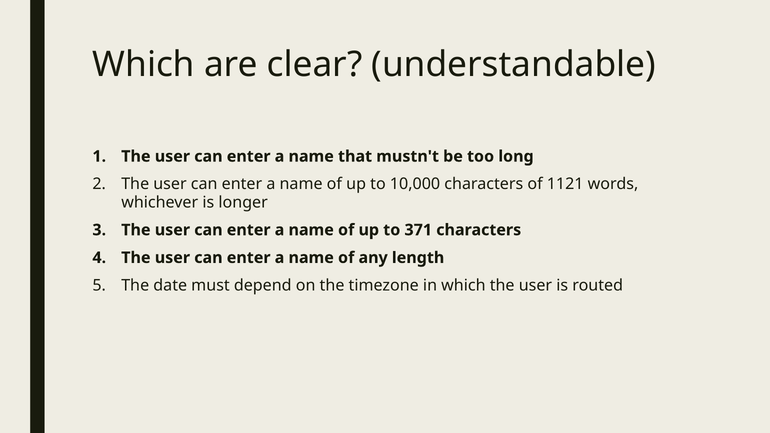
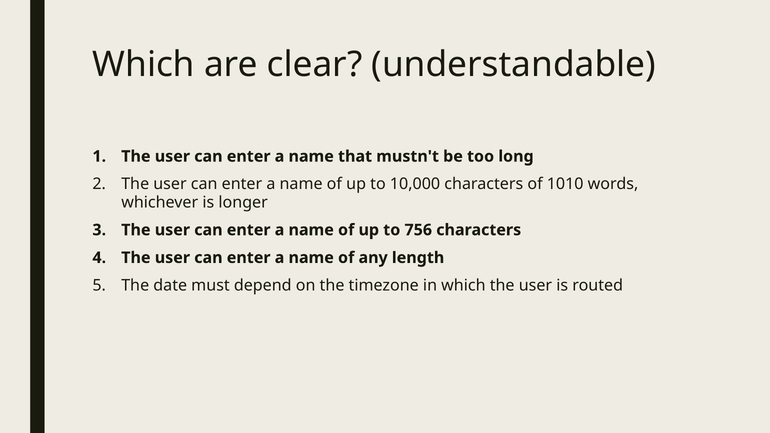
1121: 1121 -> 1010
371: 371 -> 756
